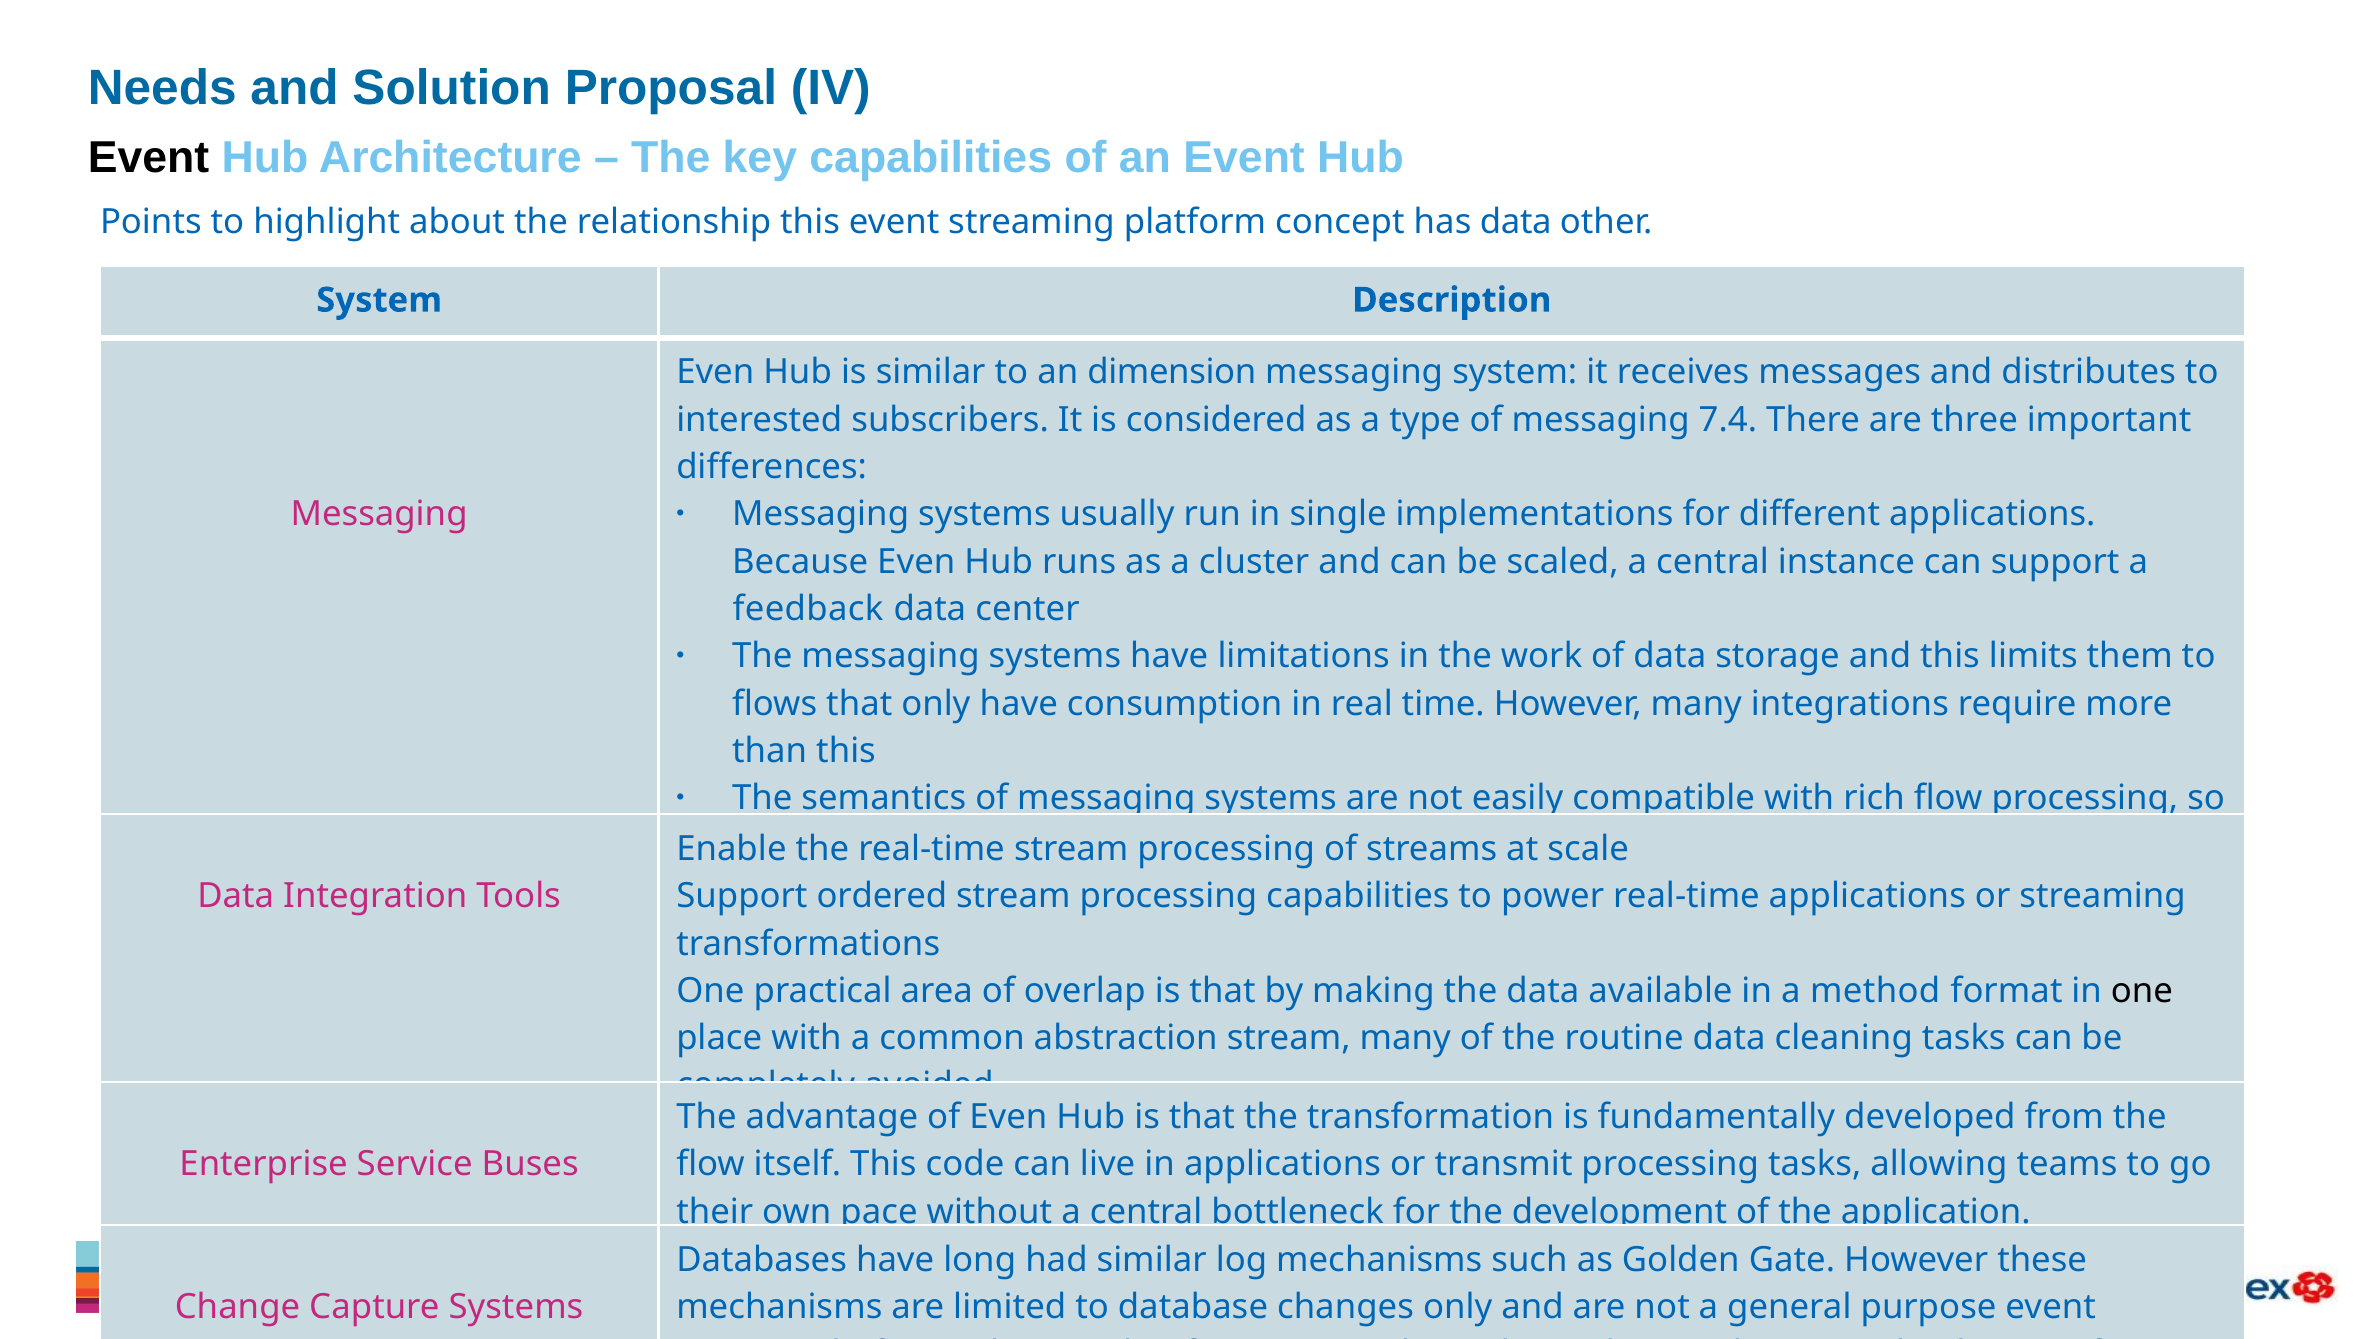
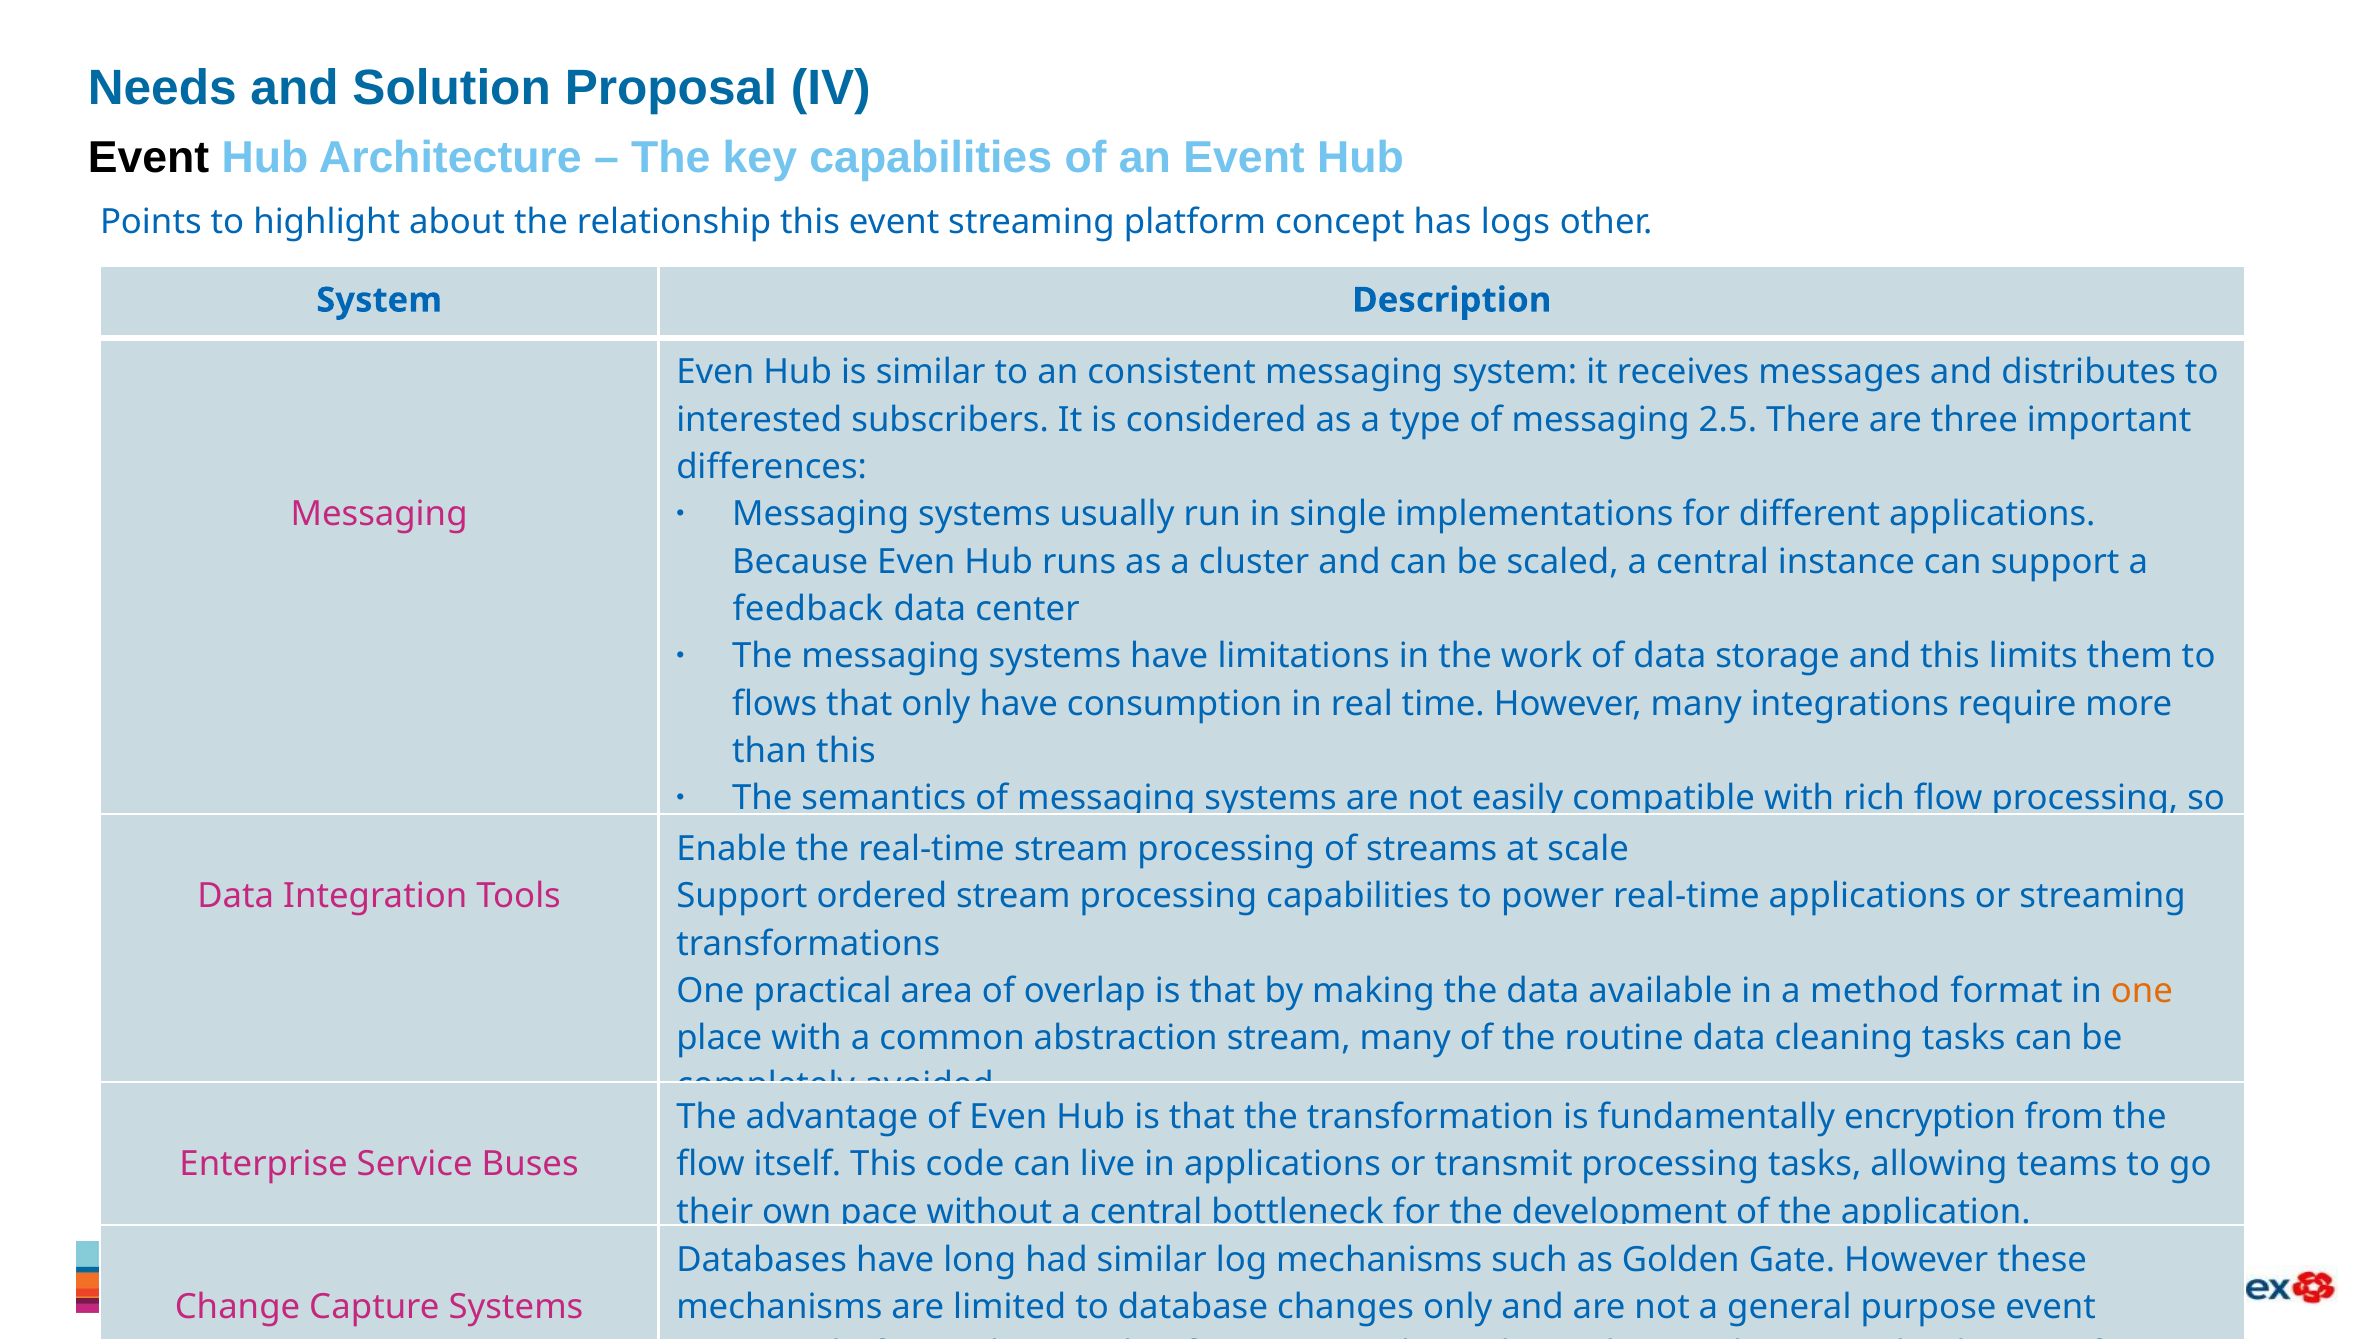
has data: data -> logs
dimension: dimension -> consistent
7.4: 7.4 -> 2.5
one at (2142, 991) colour: black -> orange
developed: developed -> encryption
